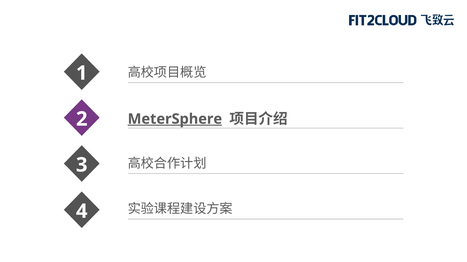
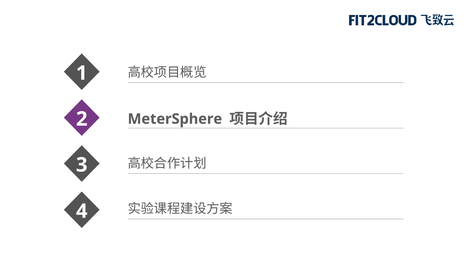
MeterSphere underline: present -> none
